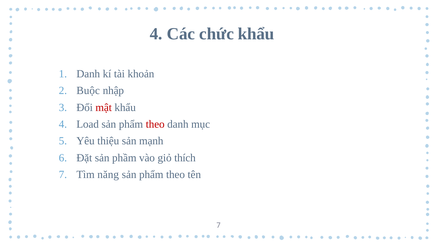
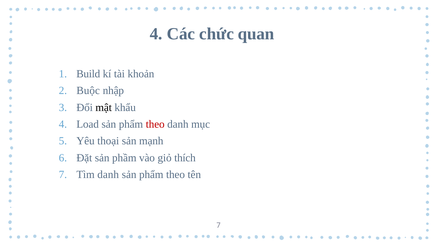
chức khẩu: khẩu -> quan
Danh at (88, 74): Danh -> Build
mật colour: red -> black
thiệu: thiệu -> thoại
Tìm năng: năng -> danh
